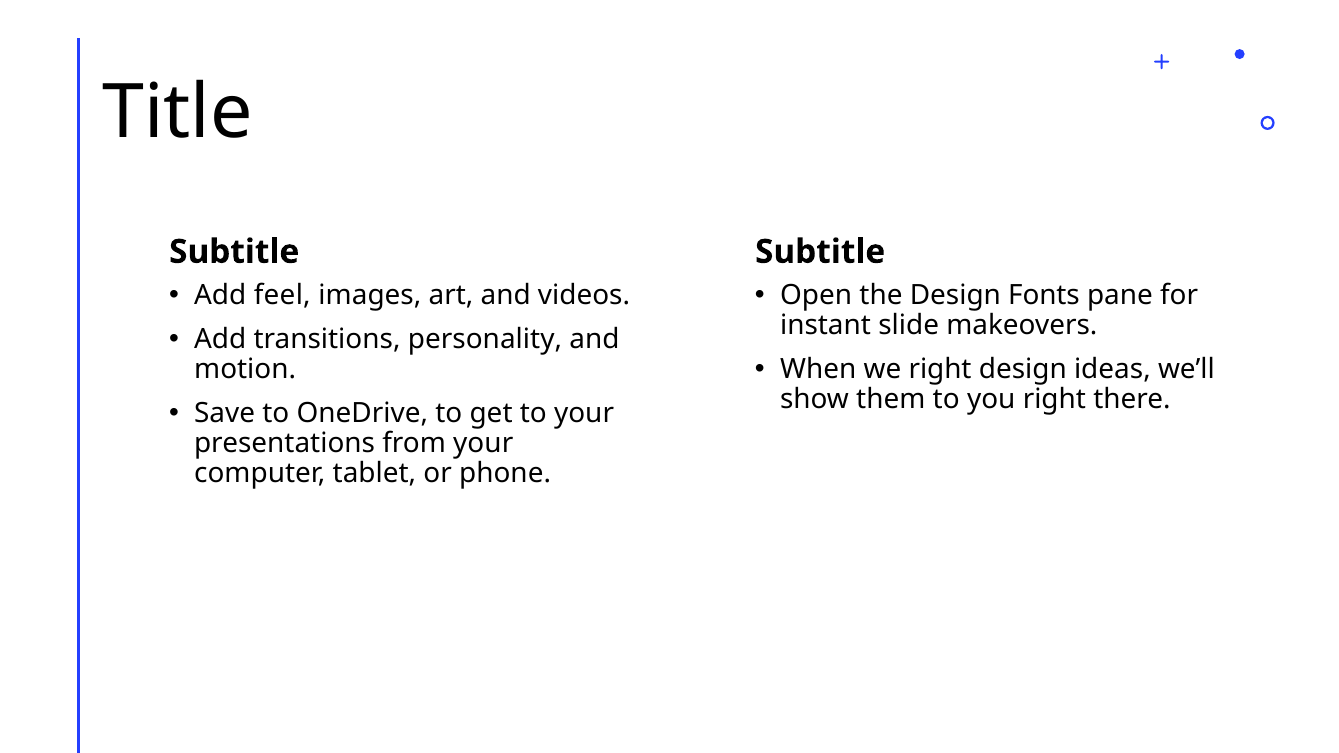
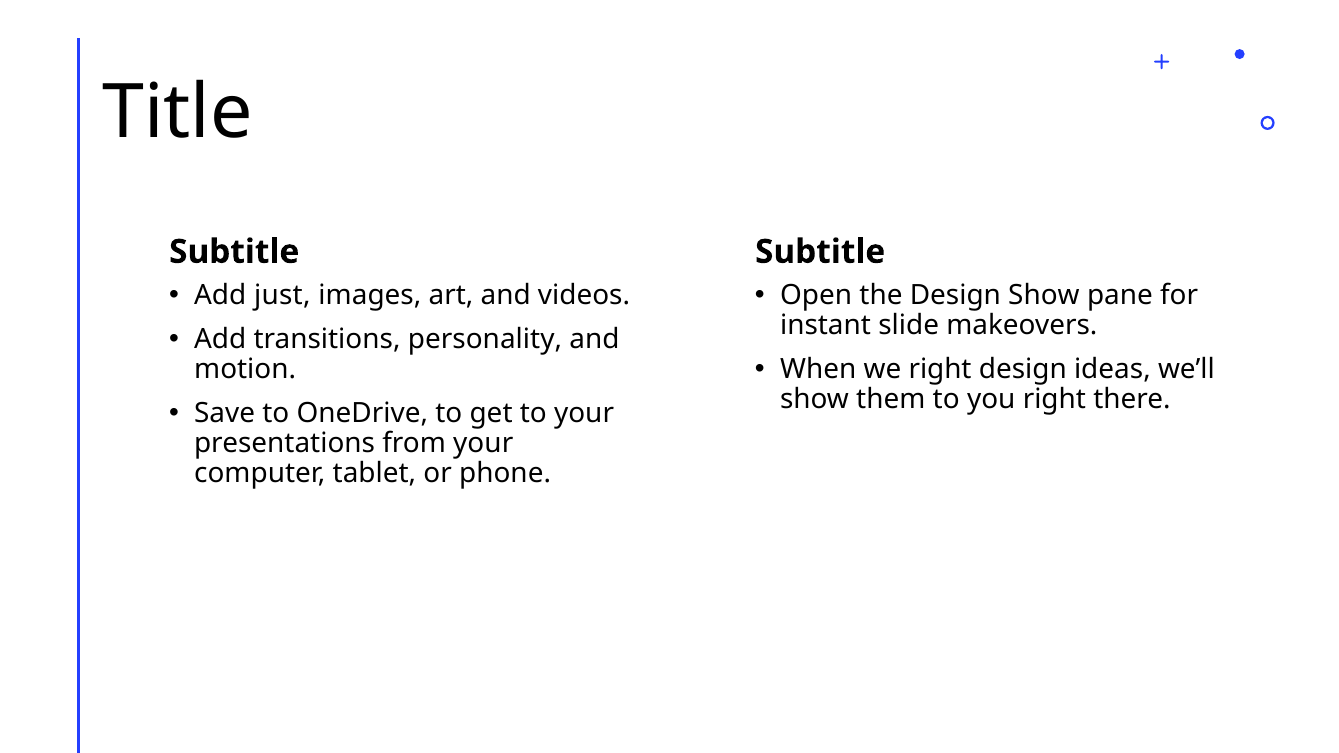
feel: feel -> just
Design Fonts: Fonts -> Show
